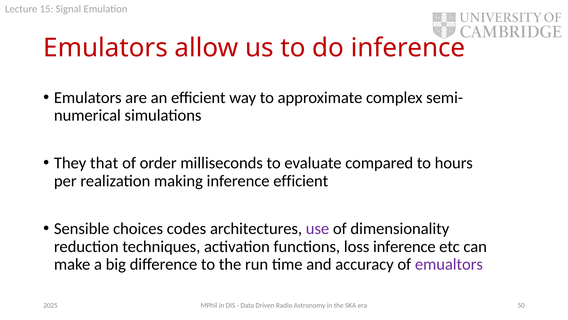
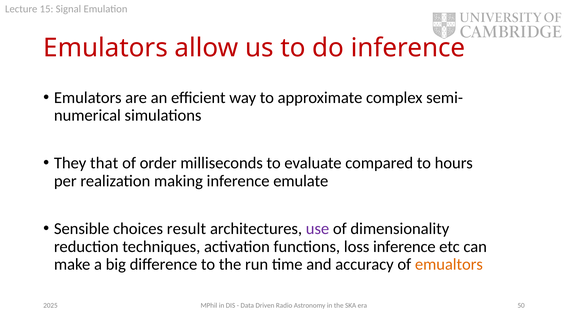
inference efficient: efficient -> emulate
codes: codes -> result
emualtors colour: purple -> orange
